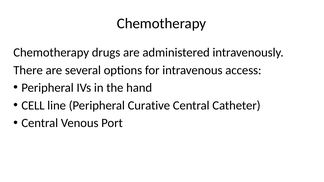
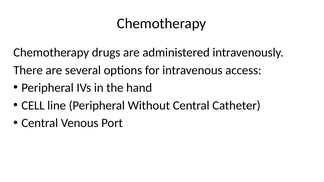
Curative: Curative -> Without
